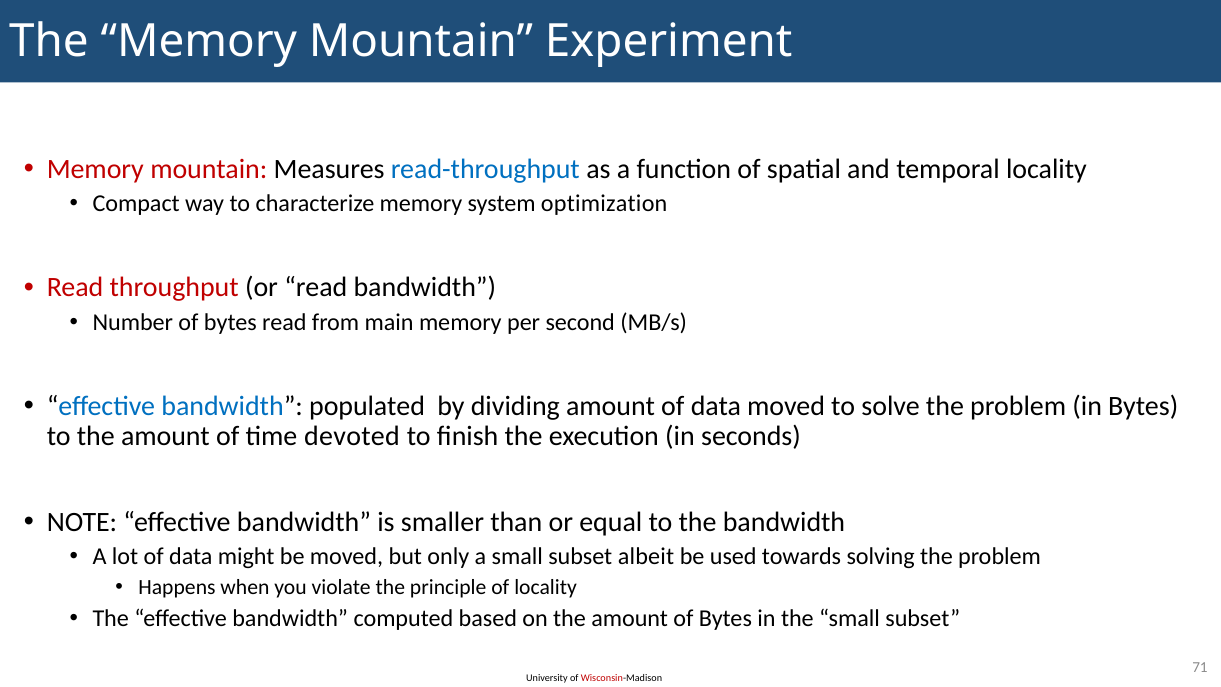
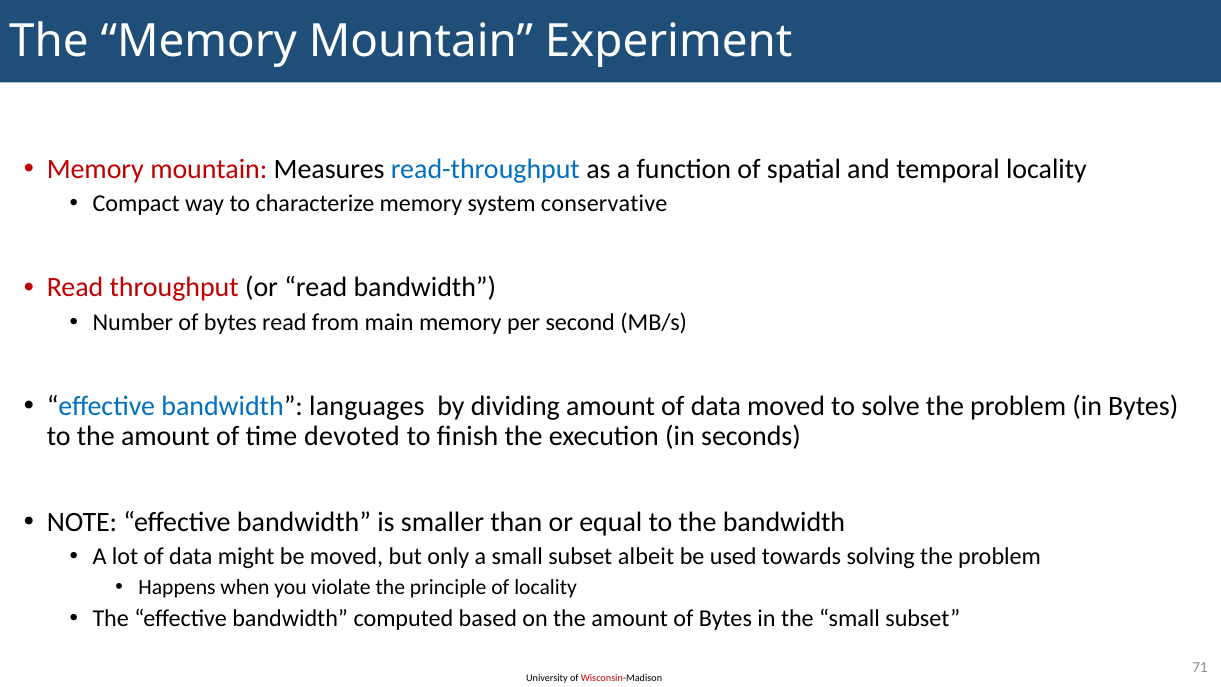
optimization: optimization -> conservative
populated: populated -> languages
